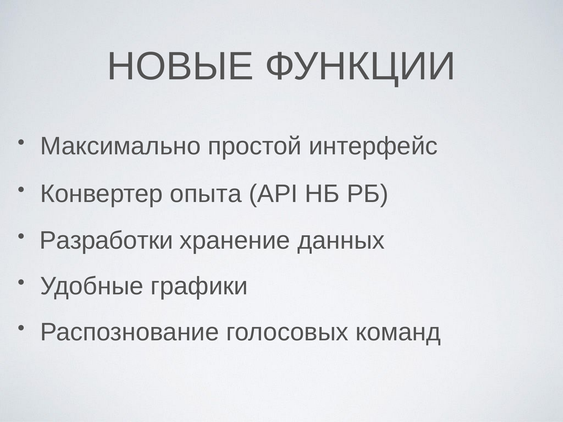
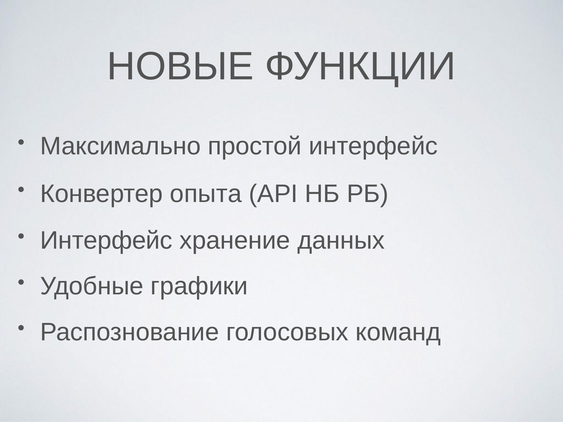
Разработки at (106, 241): Разработки -> Интерфейс
